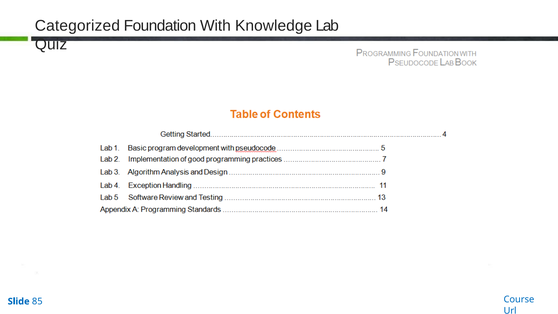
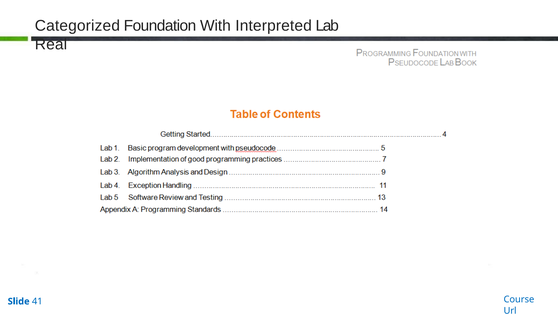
Knowledge: Knowledge -> Interpreted
Quiz: Quiz -> Real
85: 85 -> 41
